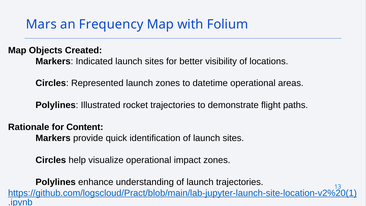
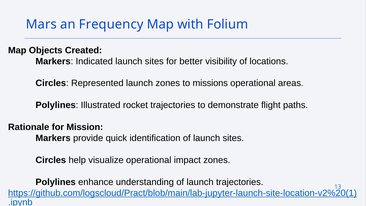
datetime: datetime -> missions
Content: Content -> Mission
